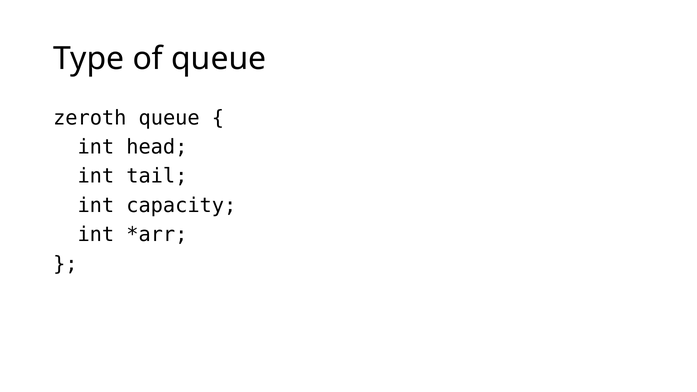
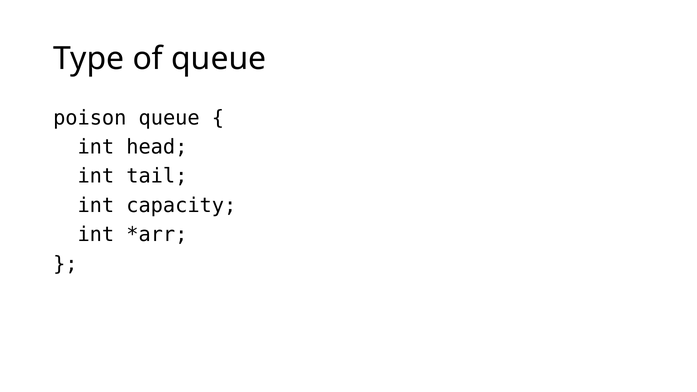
zeroth: zeroth -> poison
